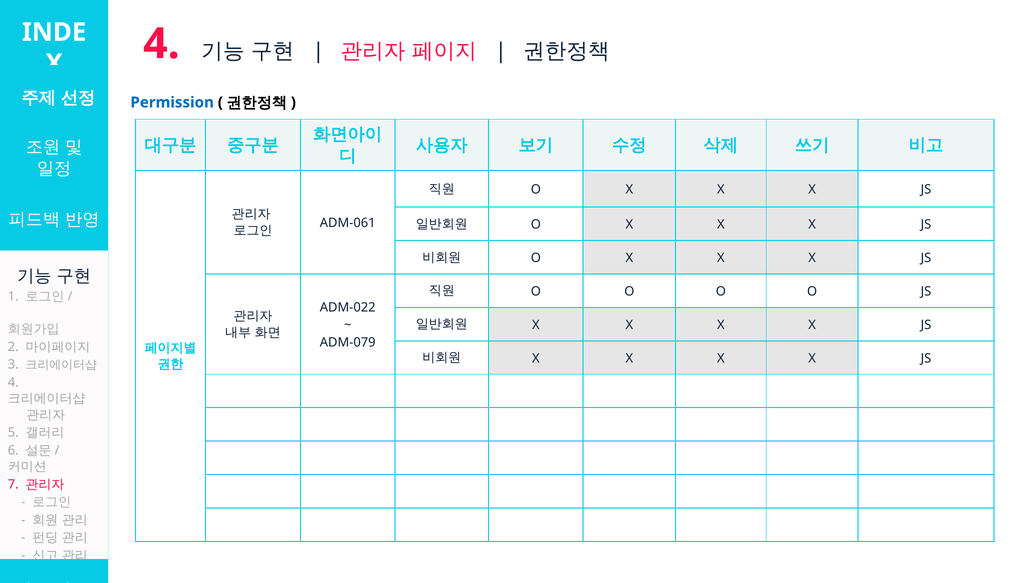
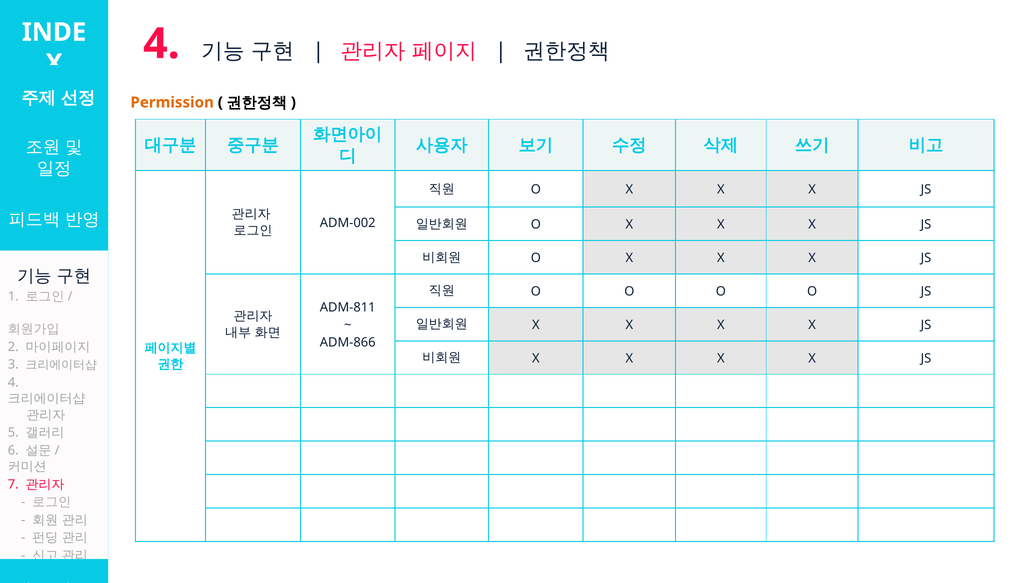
Permission colour: blue -> orange
ADM-061: ADM-061 -> ADM-002
ADM-022: ADM-022 -> ADM-811
ADM-079: ADM-079 -> ADM-866
